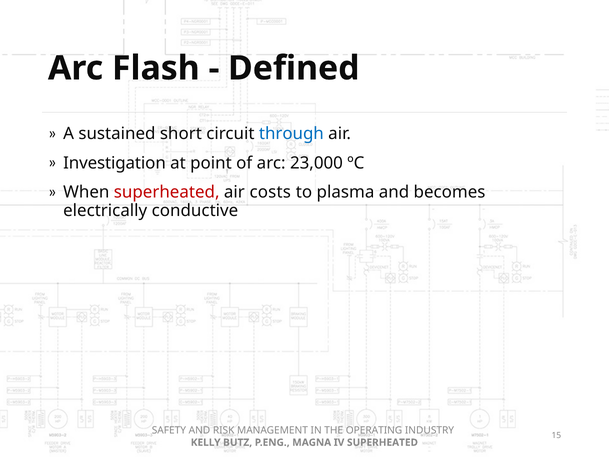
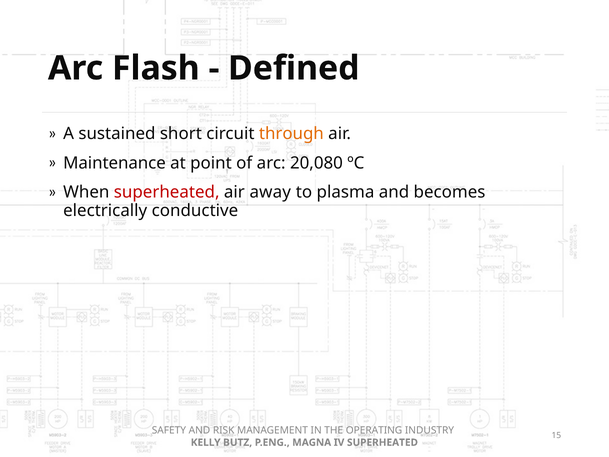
through colour: blue -> orange
Investigation: Investigation -> Maintenance
23,000: 23,000 -> 20,080
costs: costs -> away
